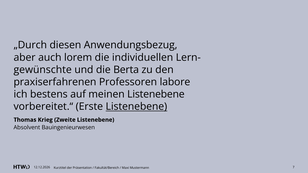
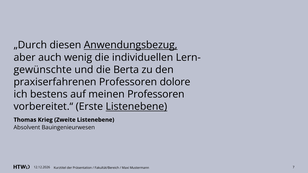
Anwendungsbezug underline: none -> present
lorem: lorem -> wenig
labore: labore -> dolore
meinen Listenebene: Listenebene -> Professoren
